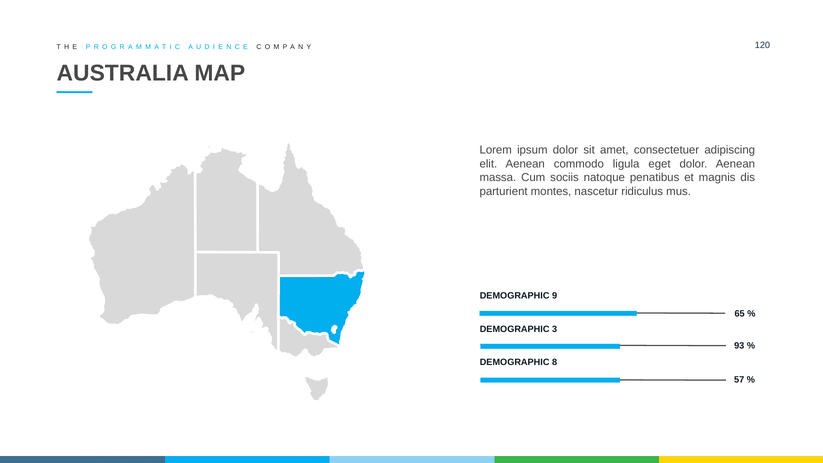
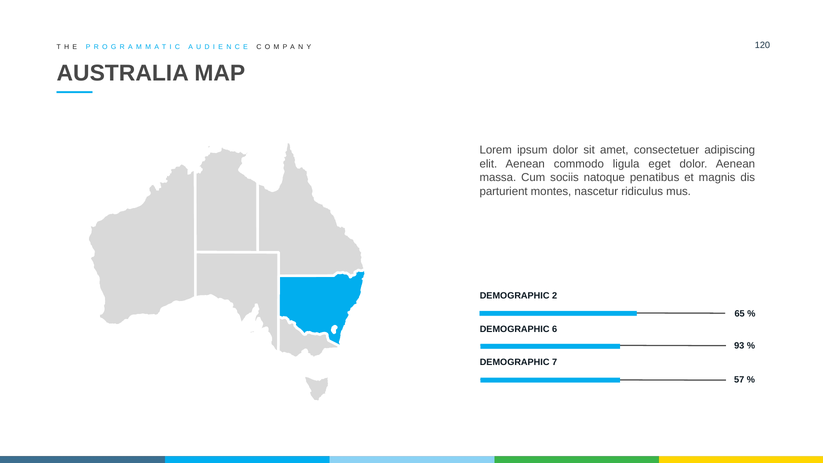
9: 9 -> 2
3: 3 -> 6
8: 8 -> 7
